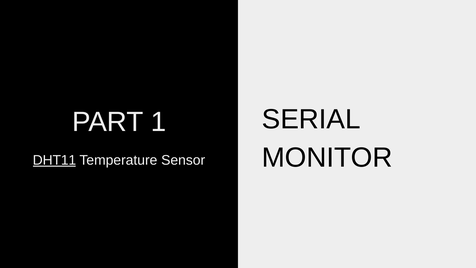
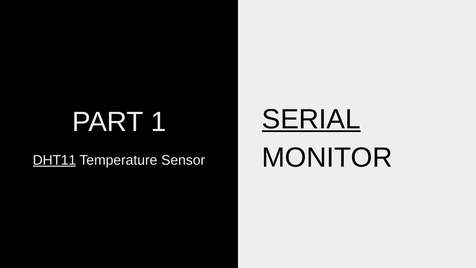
SERIAL underline: none -> present
